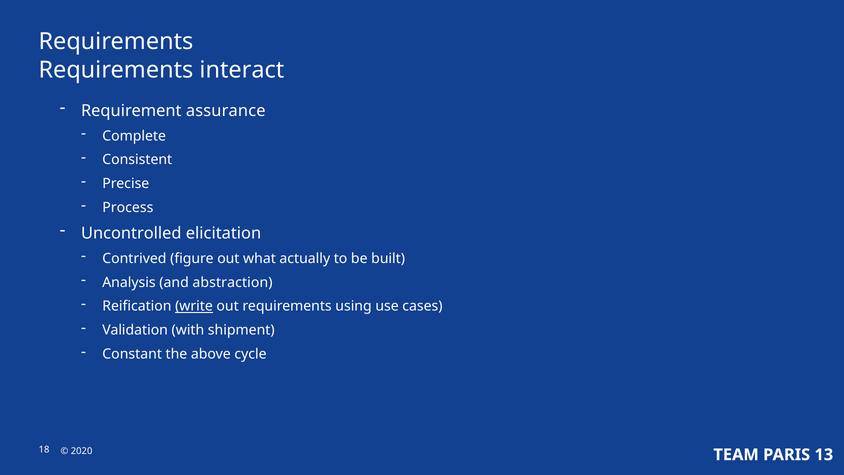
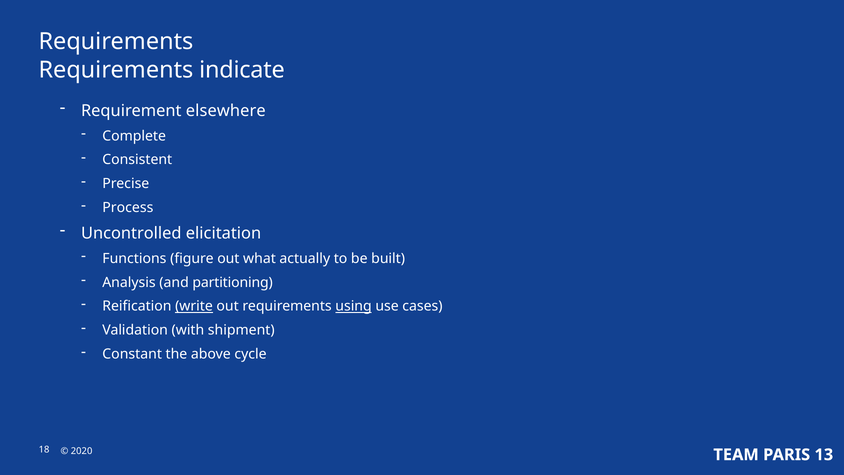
interact: interact -> indicate
assurance: assurance -> elsewhere
Contrived: Contrived -> Functions
abstraction: abstraction -> partitioning
using underline: none -> present
